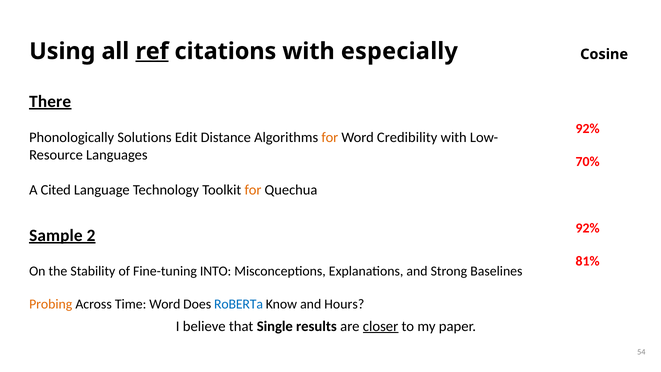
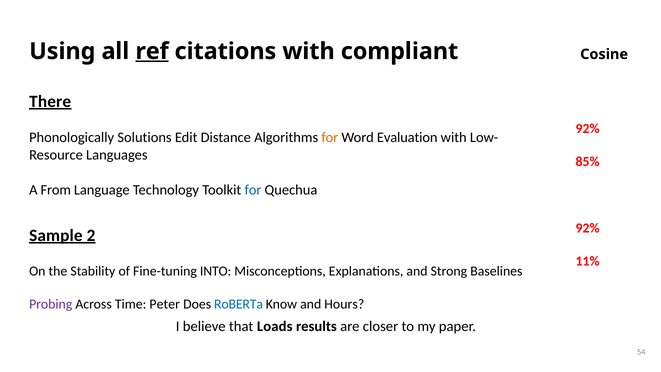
especially: especially -> compliant
Credibility: Credibility -> Evaluation
70%: 70% -> 85%
Cited: Cited -> From
for at (253, 190) colour: orange -> blue
81%: 81% -> 11%
Probing colour: orange -> purple
Time Word: Word -> Peter
Single: Single -> Loads
closer underline: present -> none
